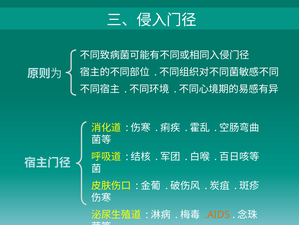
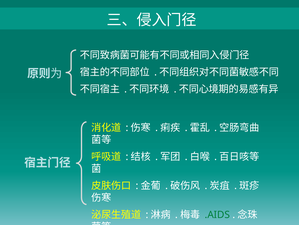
.AIDS colour: orange -> green
